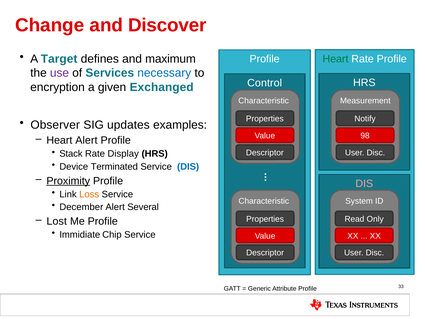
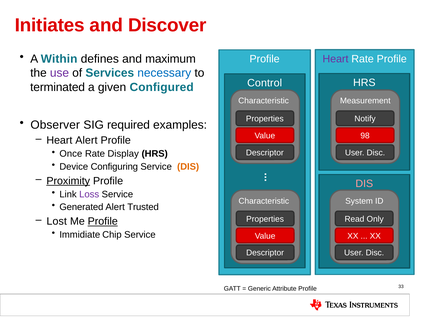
Change: Change -> Initiates
Target: Target -> Within
Heart at (335, 59) colour: green -> purple
encryption: encryption -> terminated
Exchanged: Exchanged -> Configured
updates: updates -> required
Stack: Stack -> Once
Terminated: Terminated -> Configuring
DIS at (188, 166) colour: blue -> orange
Loss colour: orange -> purple
December: December -> Generated
Several: Several -> Trusted
Profile at (103, 221) underline: none -> present
